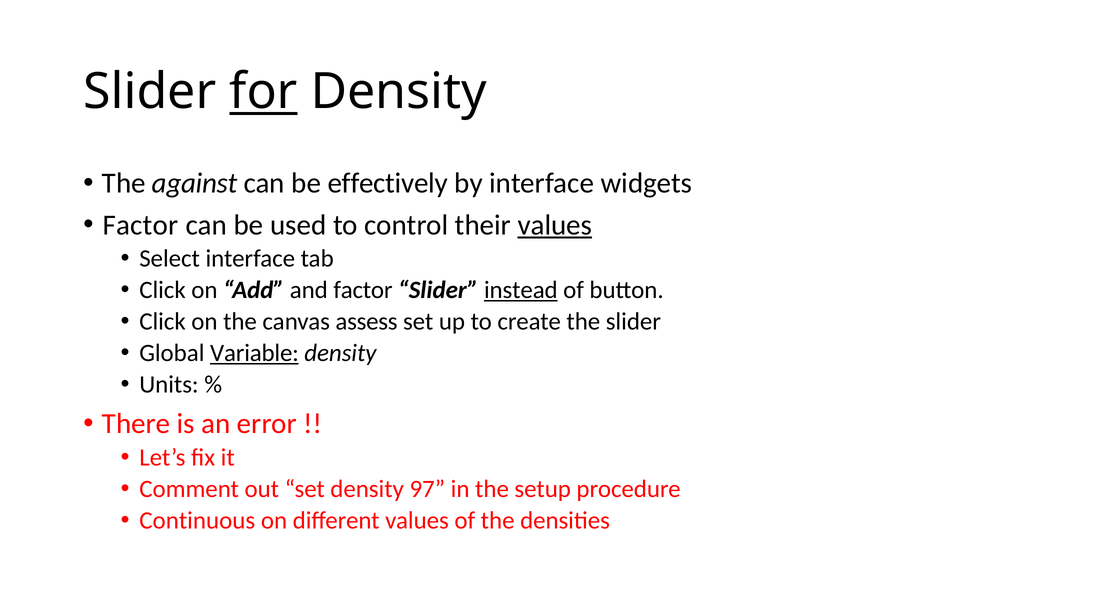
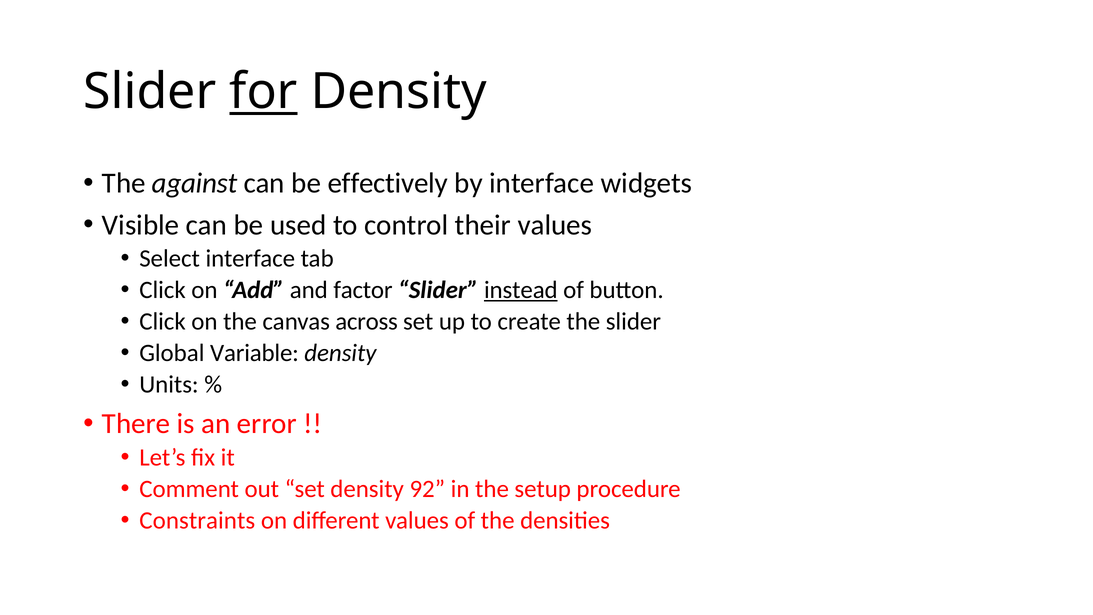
Factor at (141, 225): Factor -> Visible
values at (555, 225) underline: present -> none
assess: assess -> across
Variable underline: present -> none
97: 97 -> 92
Continuous: Continuous -> Constraints
